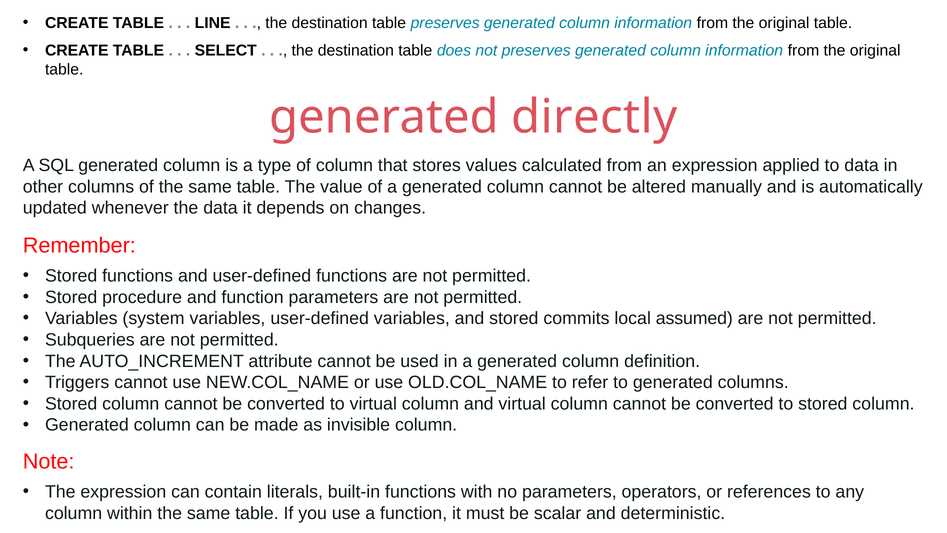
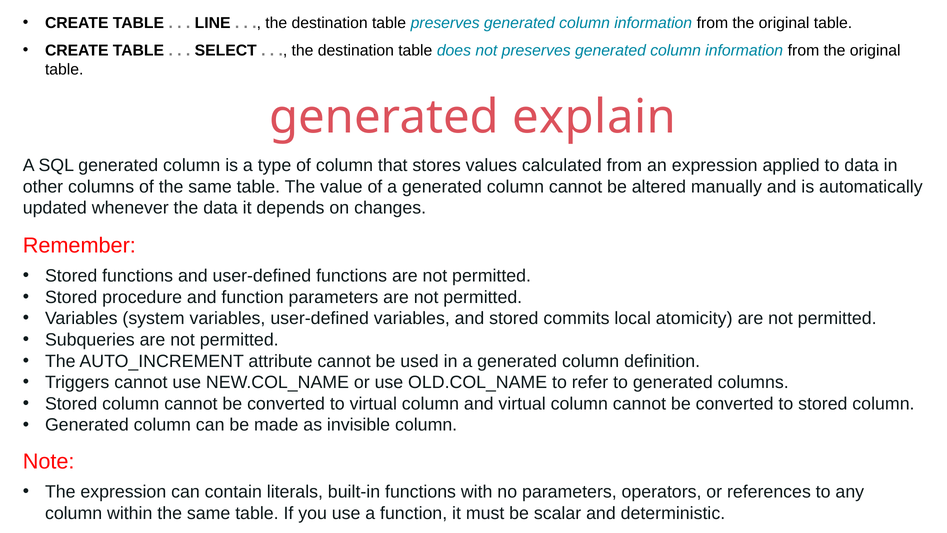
directly: directly -> explain
assumed: assumed -> atomicity
